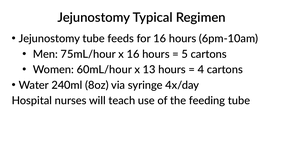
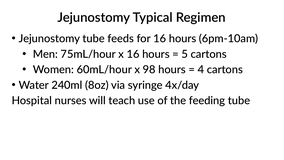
13: 13 -> 98
